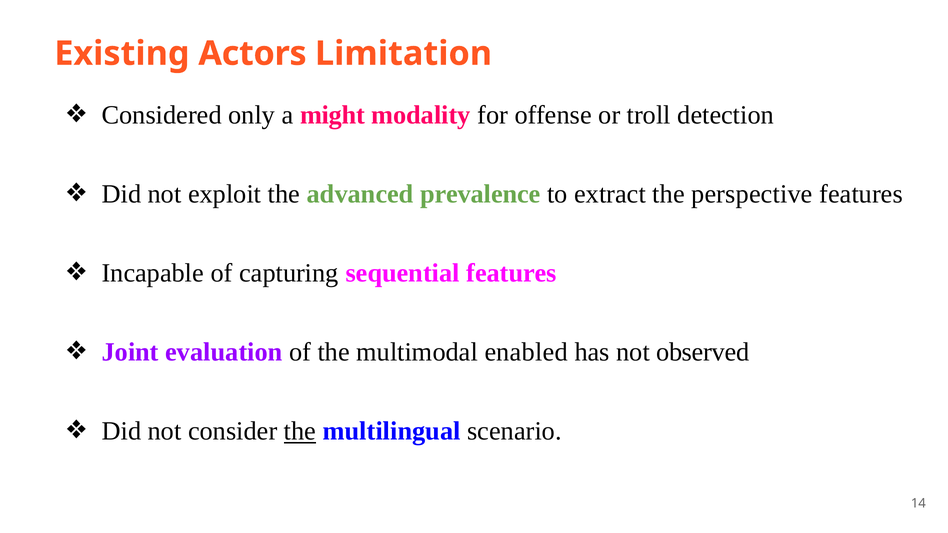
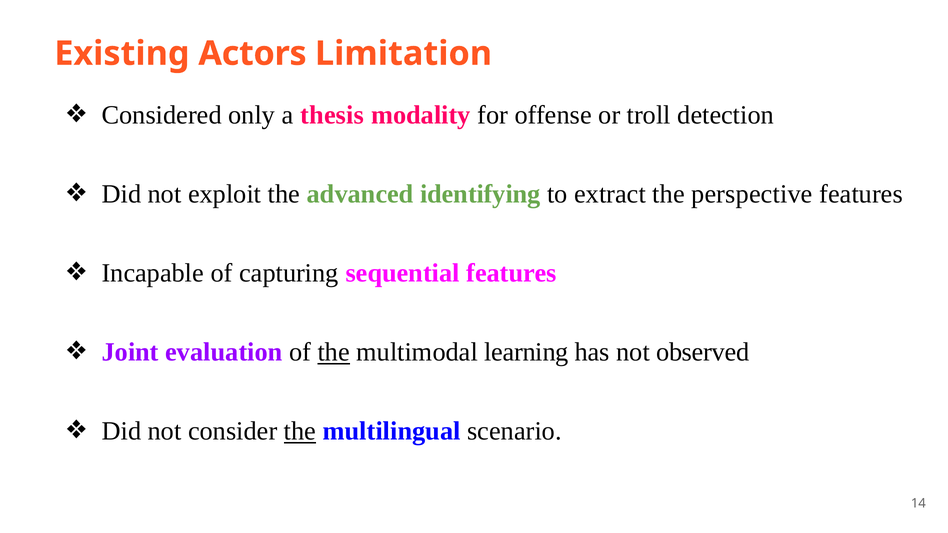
might: might -> thesis
prevalence: prevalence -> identifying
the at (334, 352) underline: none -> present
enabled: enabled -> learning
